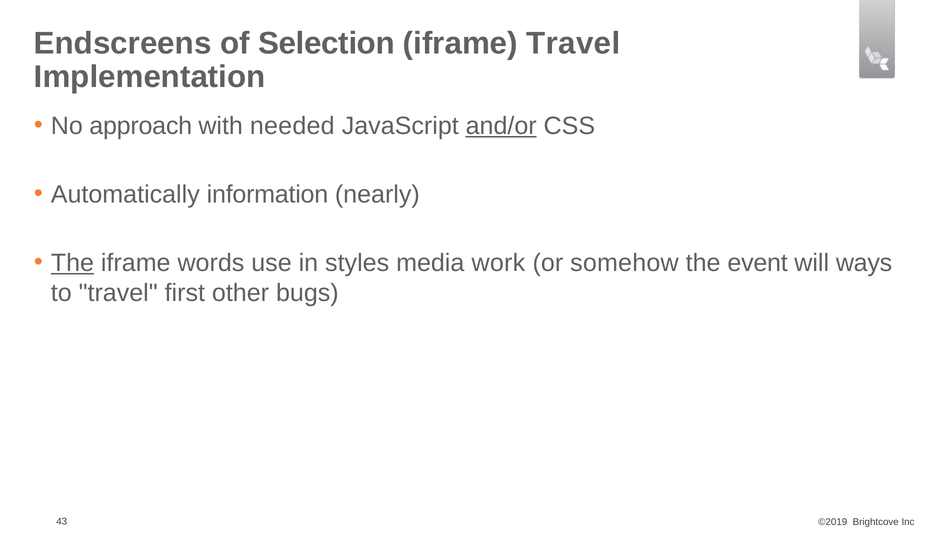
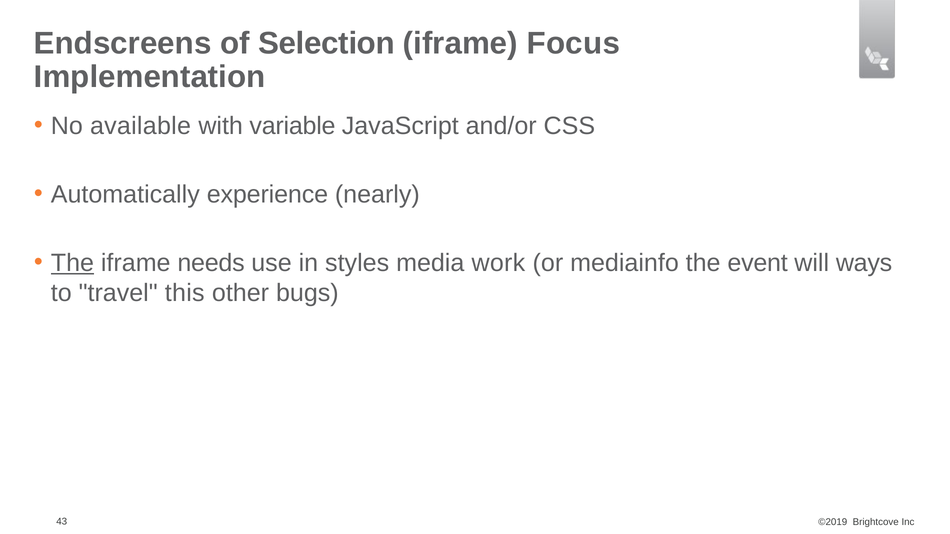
iframe Travel: Travel -> Focus
approach: approach -> available
needed: needed -> variable
and/or underline: present -> none
information: information -> experience
words: words -> needs
somehow: somehow -> mediainfo
first: first -> this
